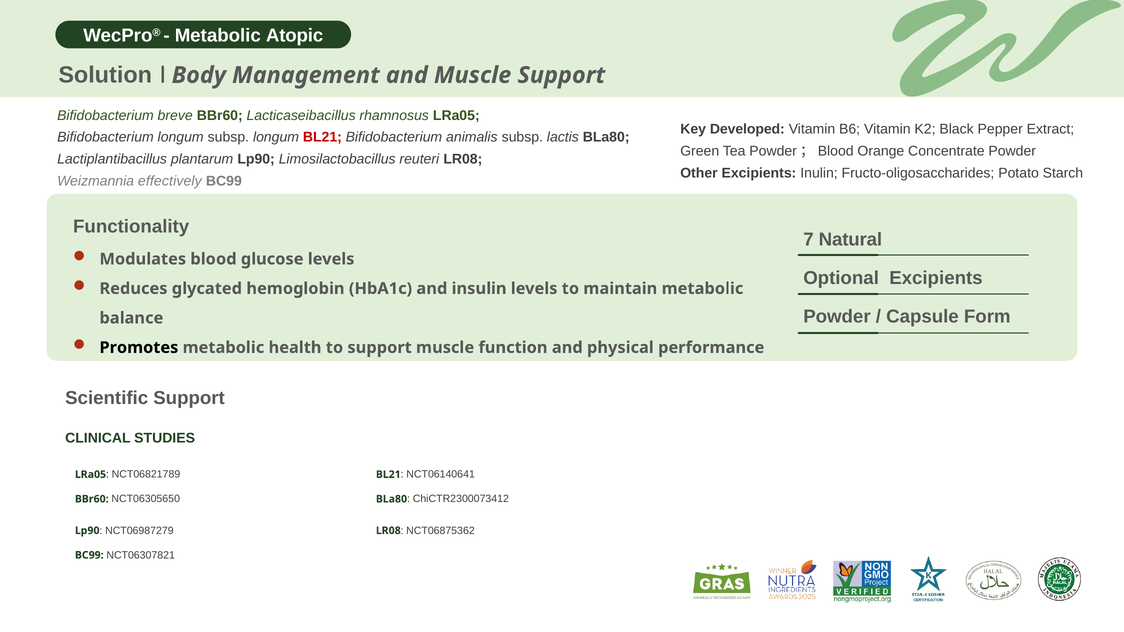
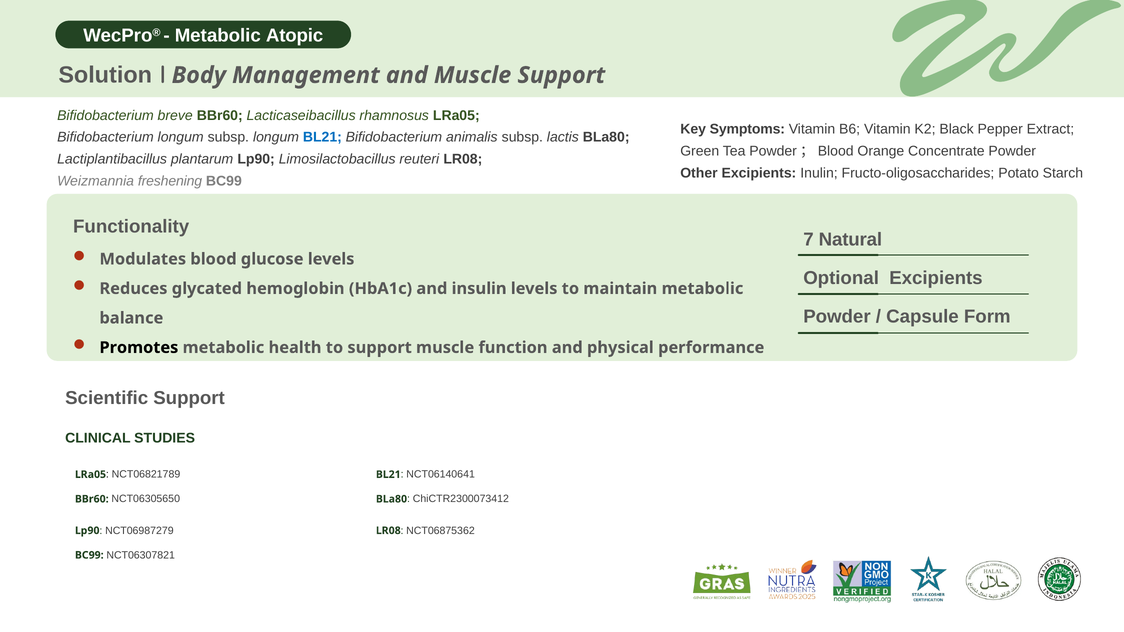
Developed: Developed -> Symptoms
BL21 at (322, 137) colour: red -> blue
effectively: effectively -> freshening
